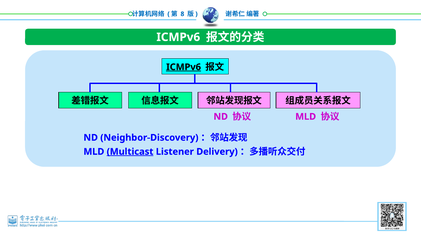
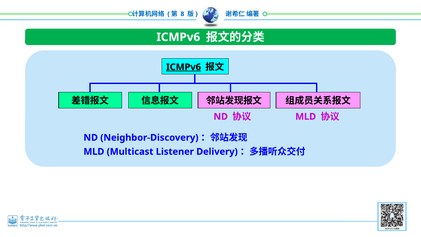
Multicast underline: present -> none
